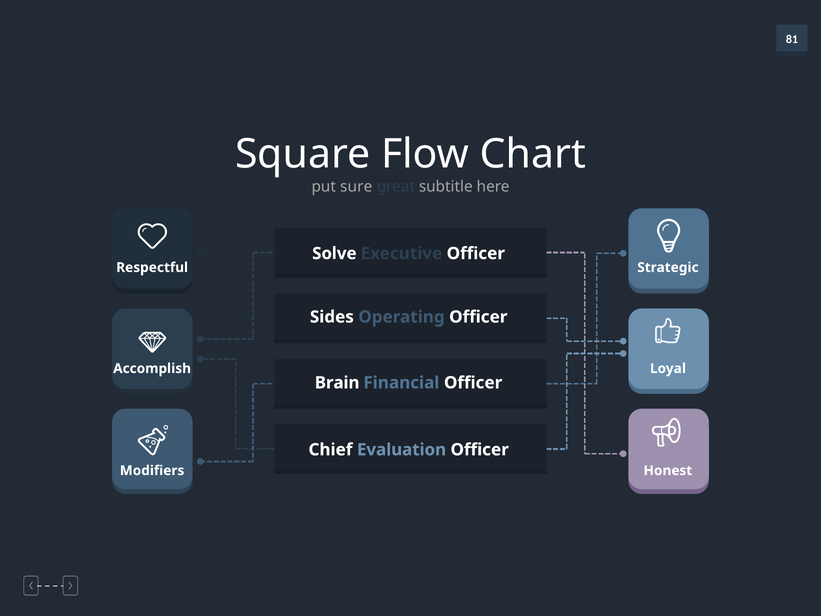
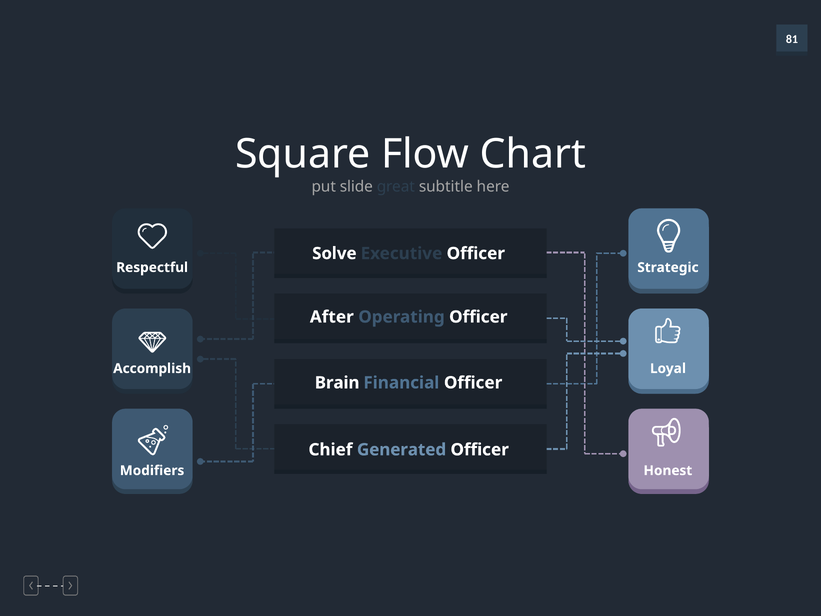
sure: sure -> slide
Sides: Sides -> After
Evaluation: Evaluation -> Generated
